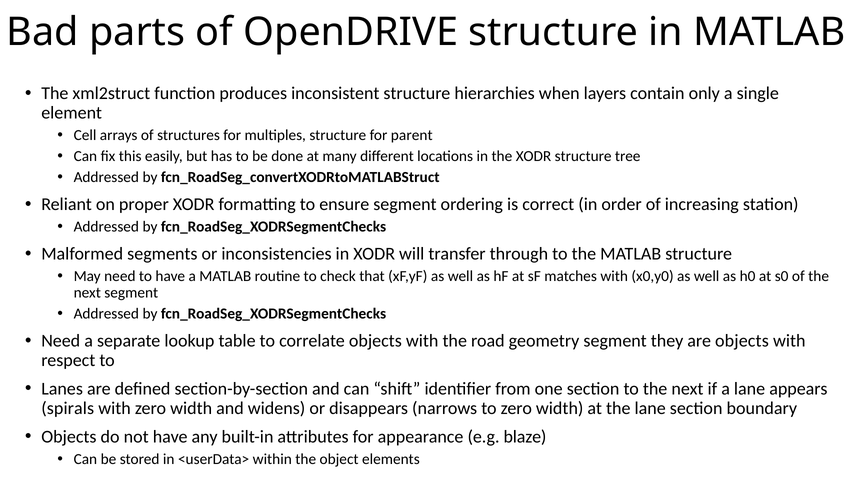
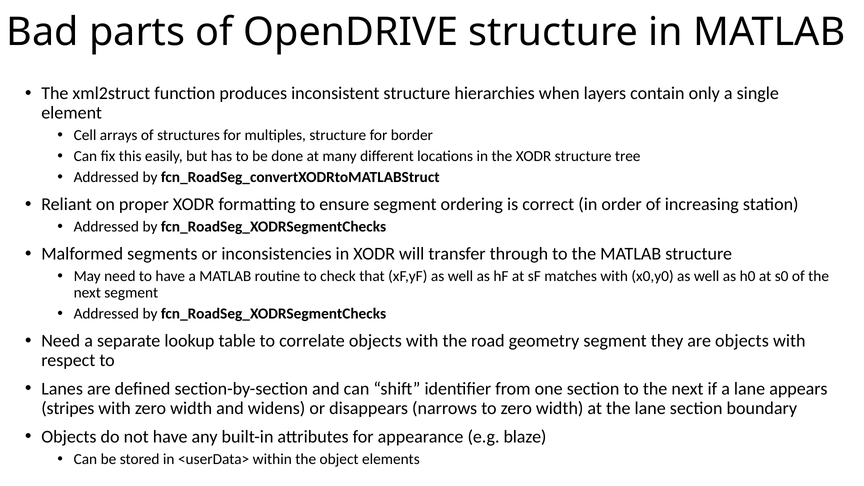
parent: parent -> border
spirals: spirals -> stripes
